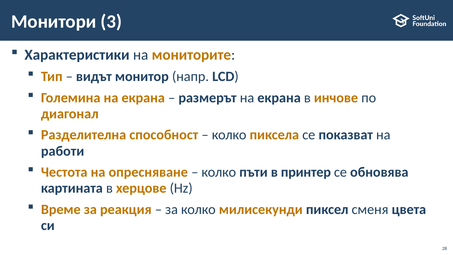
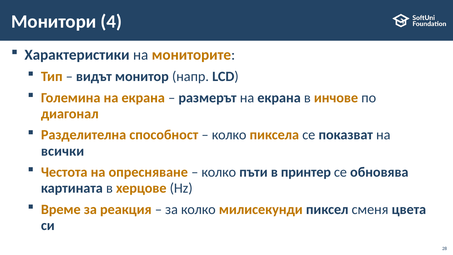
3: 3 -> 4
работи: работи -> всички
